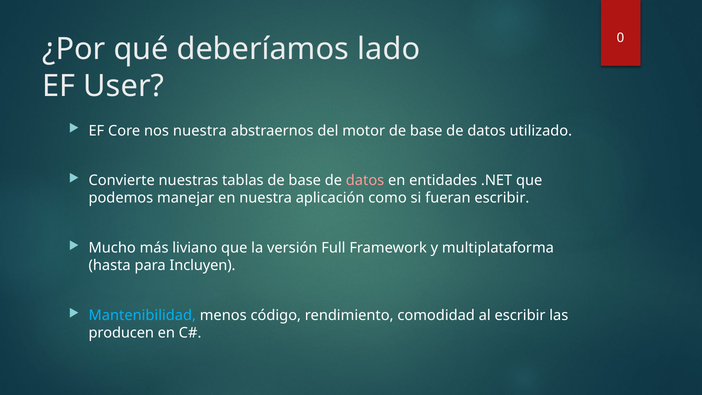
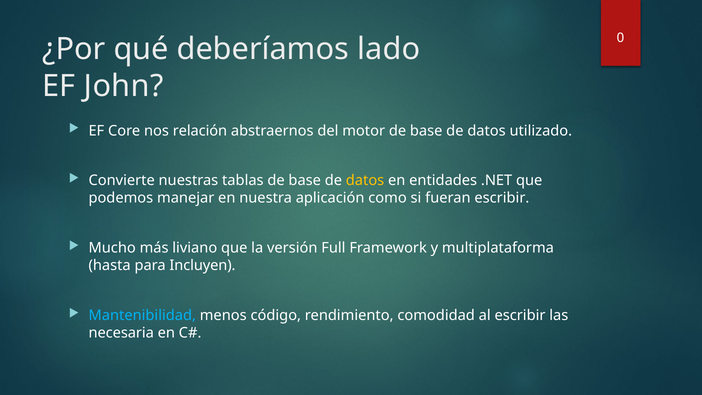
User: User -> John
nos nuestra: nuestra -> relación
datos at (365, 180) colour: pink -> yellow
producen: producen -> necesaria
